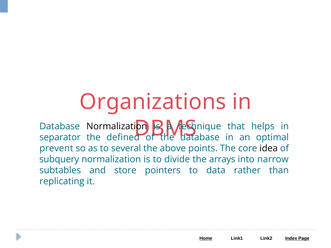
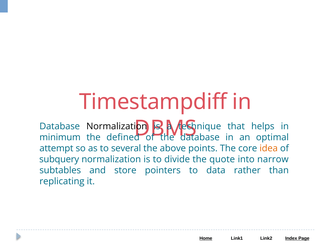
Organizations: Organizations -> Timestampdiff
separator: separator -> minimum
prevent: prevent -> attempt
idea colour: black -> orange
arrays: arrays -> quote
